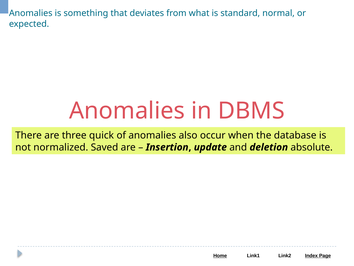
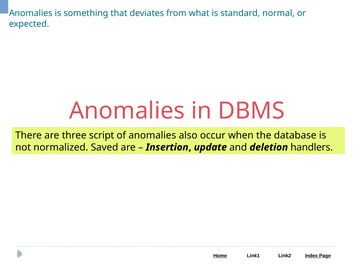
quick: quick -> script
absolute: absolute -> handlers
